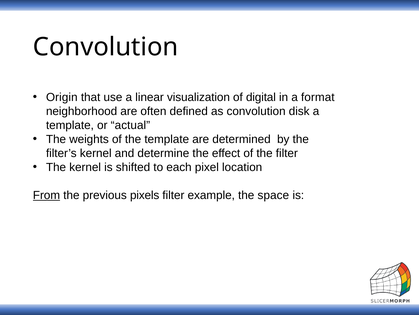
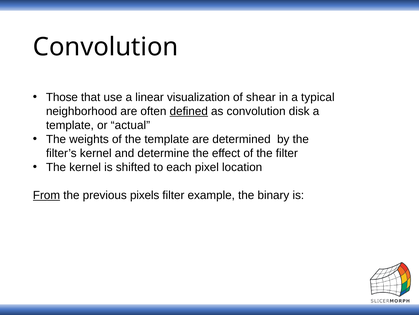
Origin: Origin -> Those
digital: digital -> shear
format: format -> typical
defined underline: none -> present
space: space -> binary
